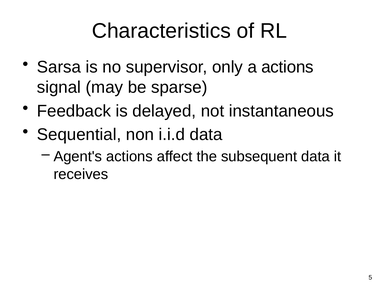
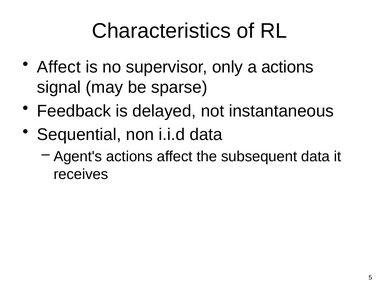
Sarsa at (59, 67): Sarsa -> Affect
